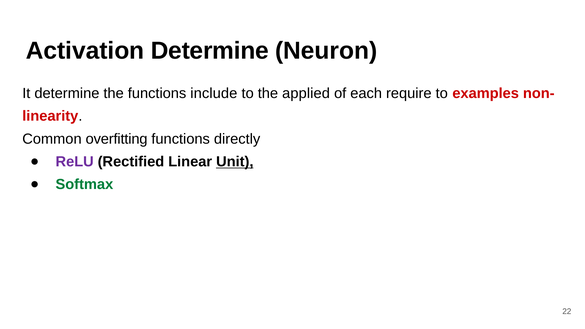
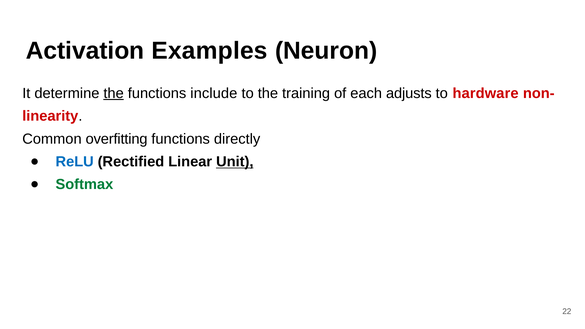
Activation Determine: Determine -> Examples
the at (114, 93) underline: none -> present
applied: applied -> training
require: require -> adjusts
examples: examples -> hardware
ReLU colour: purple -> blue
